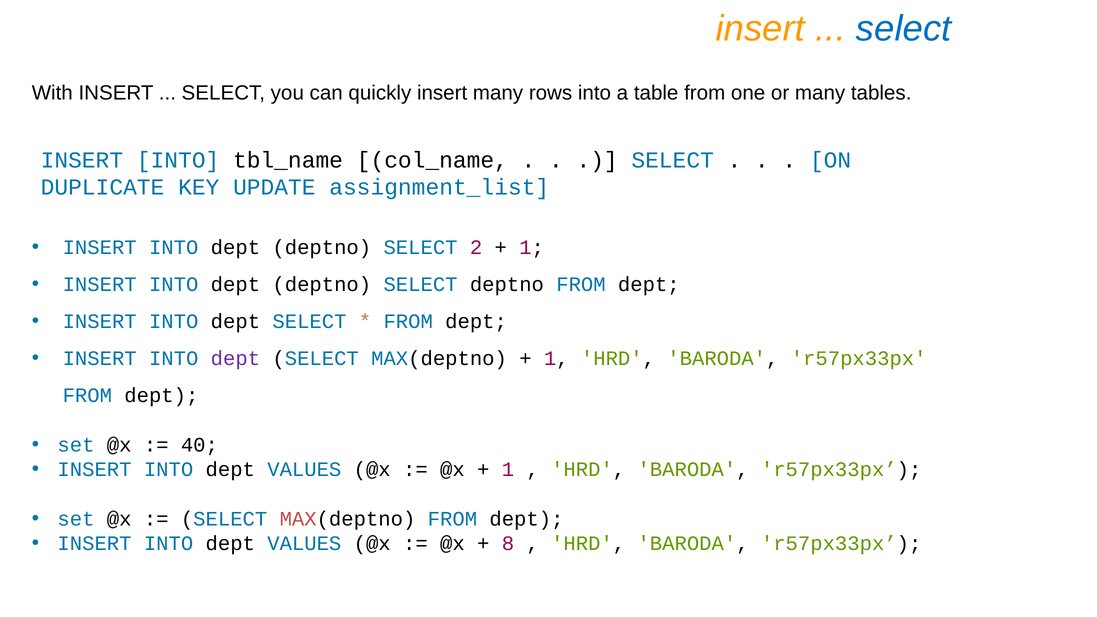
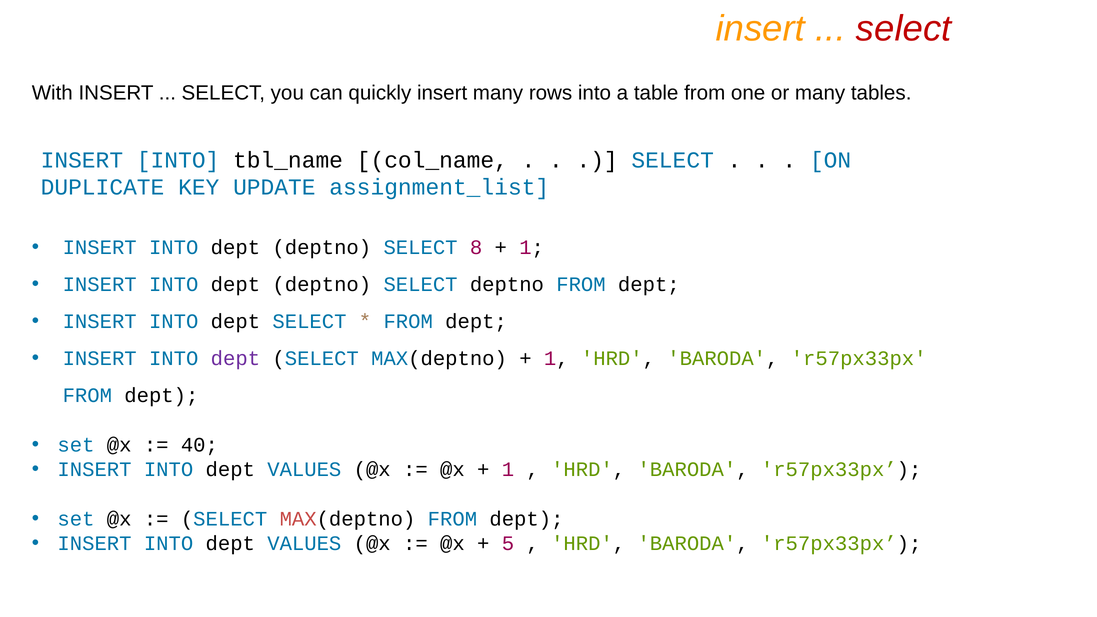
select at (904, 29) colour: blue -> red
2: 2 -> 8
8: 8 -> 5
